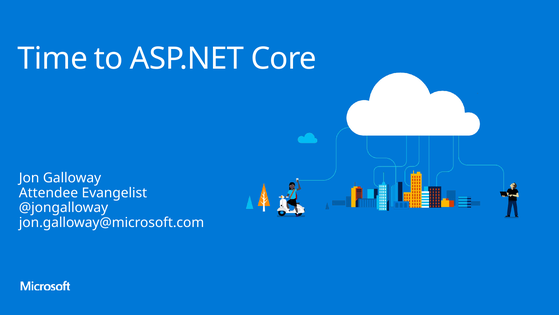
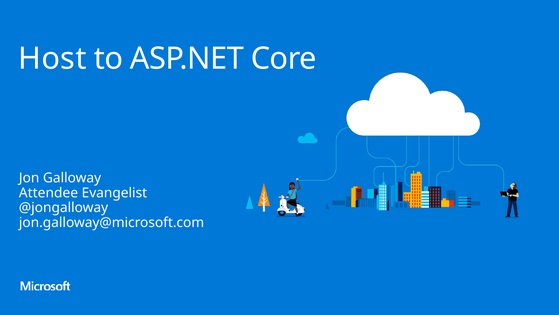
Time: Time -> Host
